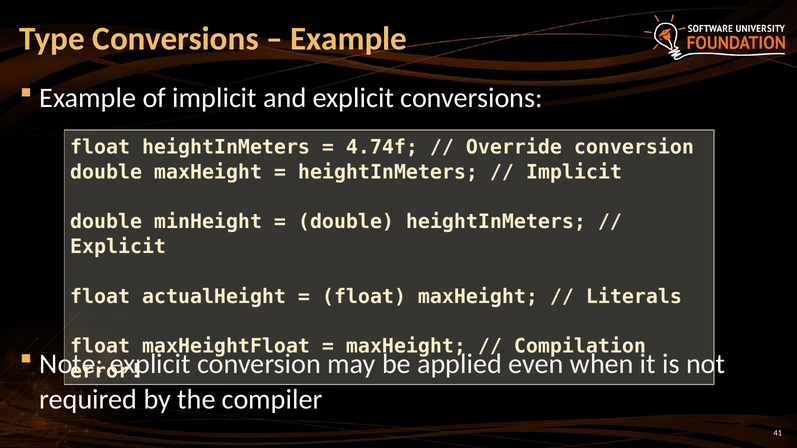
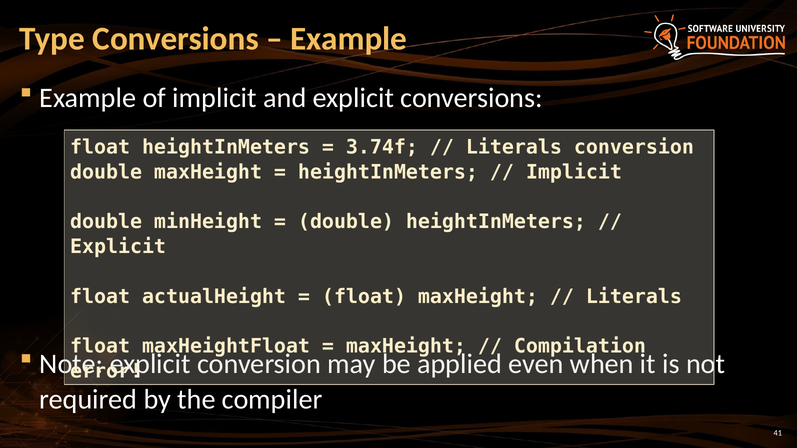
4.74f: 4.74f -> 3.74f
Override at (514, 147): Override -> Literals
